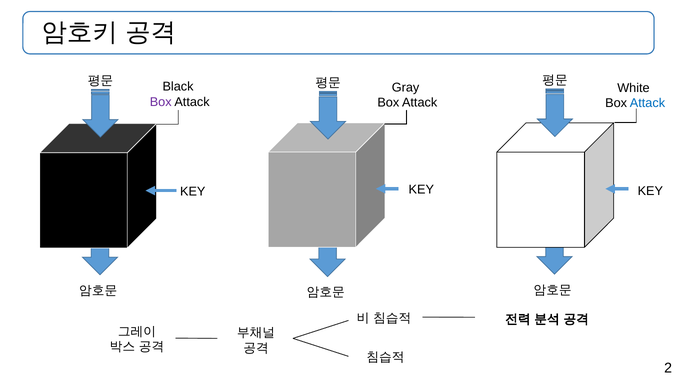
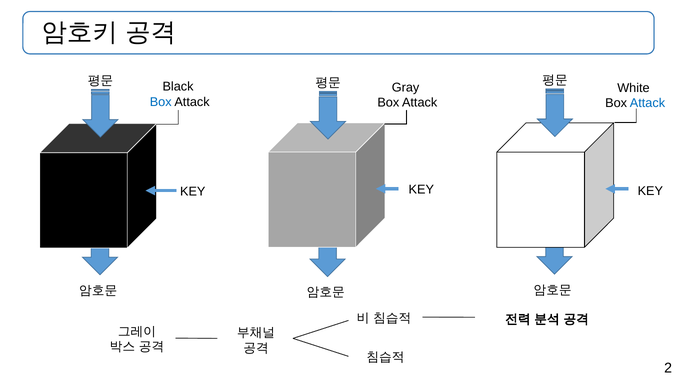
Box at (161, 102) colour: purple -> blue
